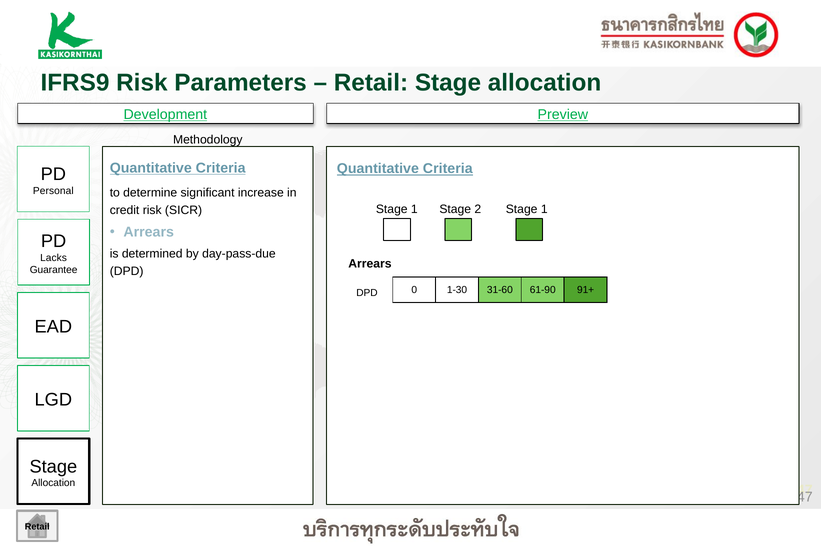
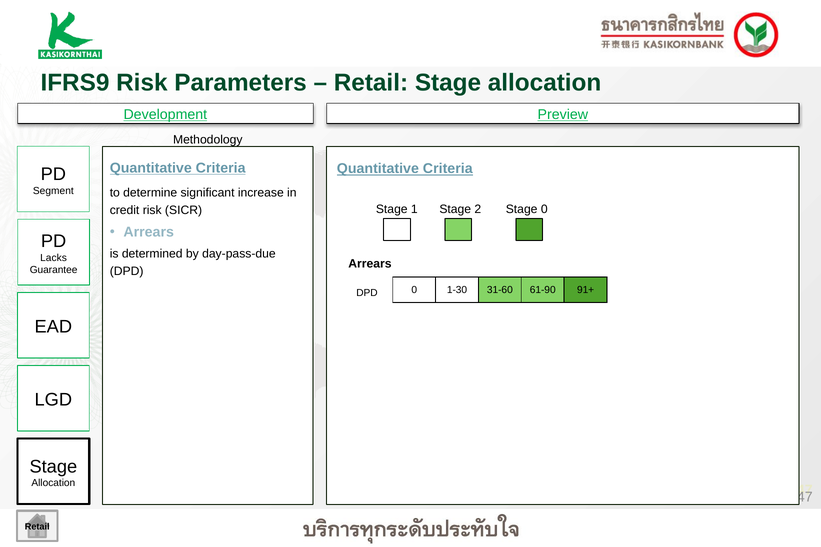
Personal: Personal -> Segment
2 Stage 1: 1 -> 0
